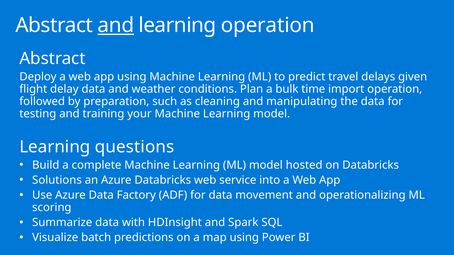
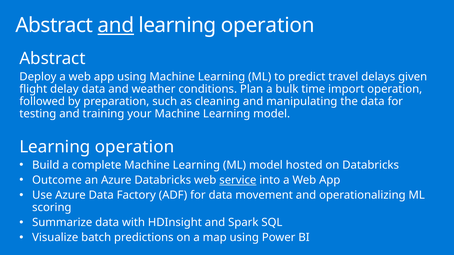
questions at (135, 147): questions -> operation
Solutions: Solutions -> Outcome
service underline: none -> present
